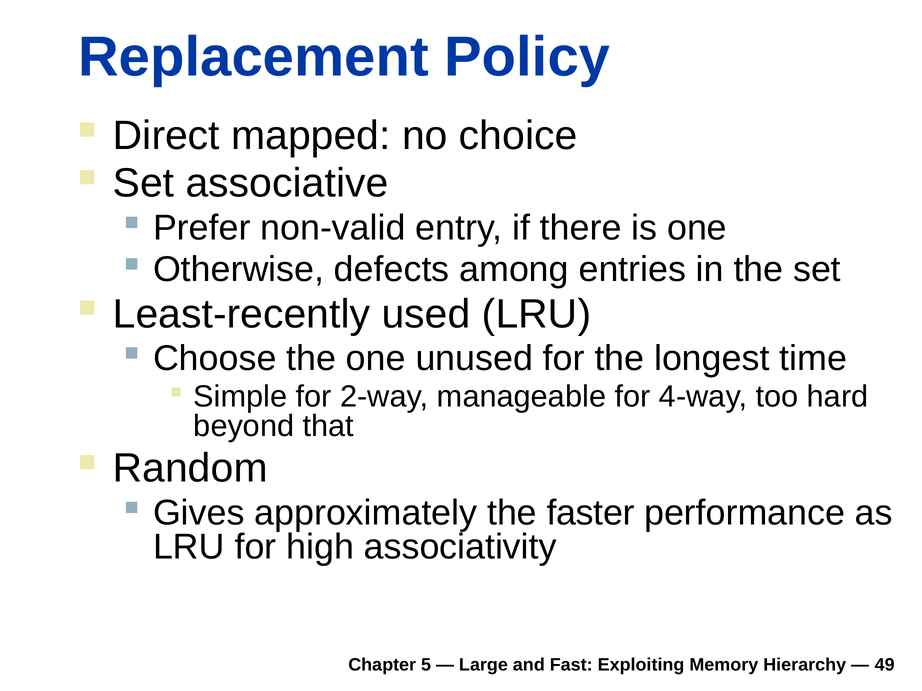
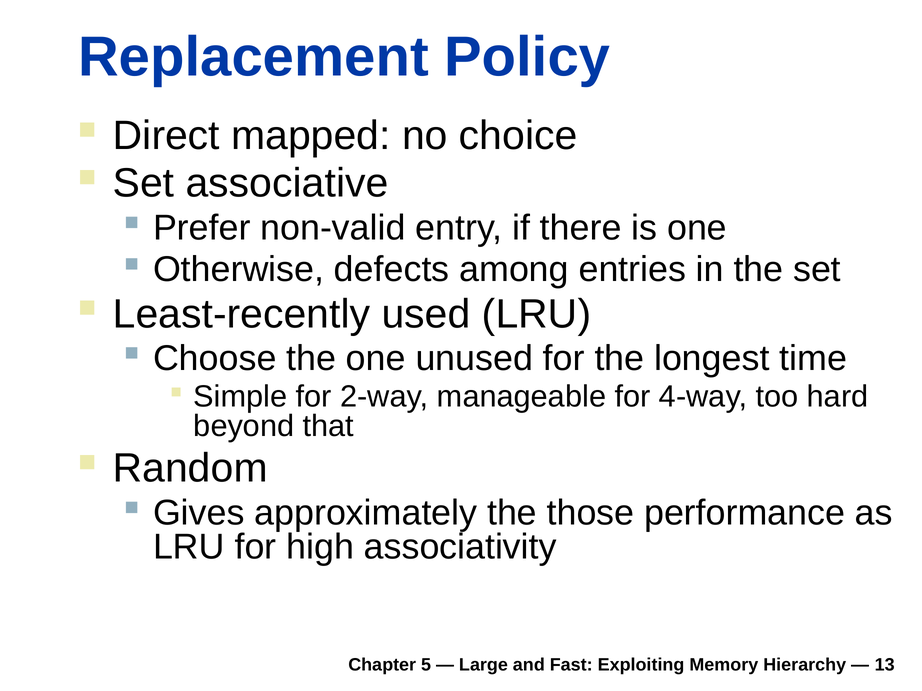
faster: faster -> those
49: 49 -> 13
